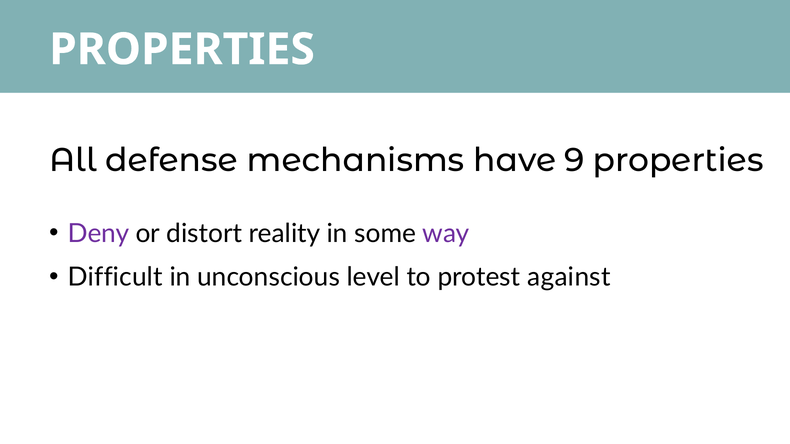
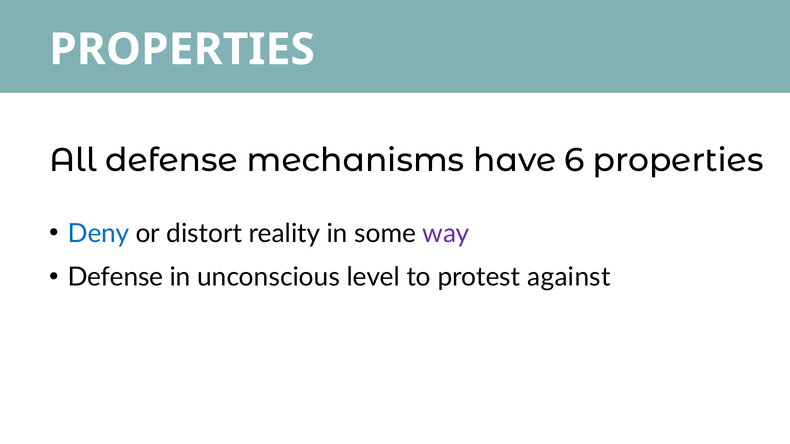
9: 9 -> 6
Deny colour: purple -> blue
Difficult at (115, 277): Difficult -> Defense
